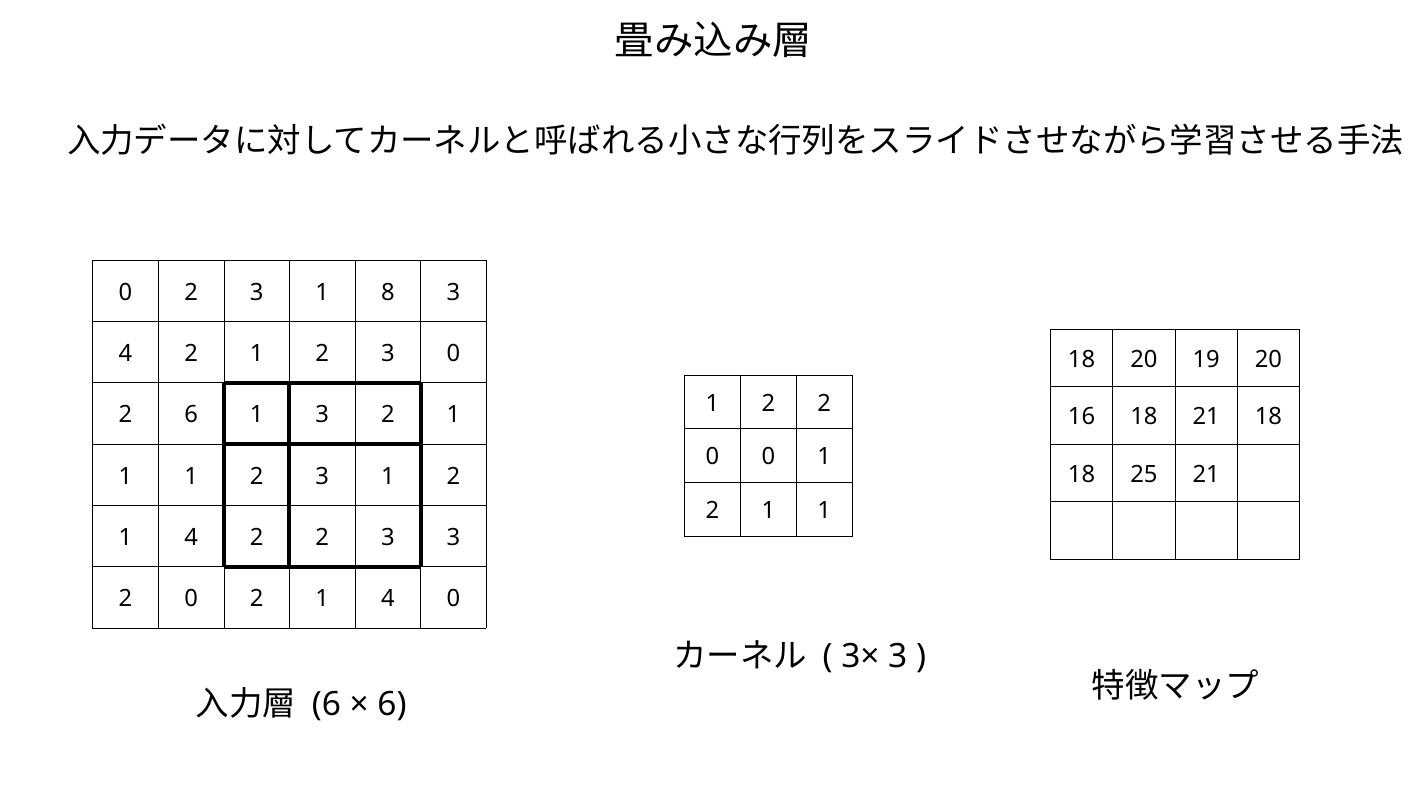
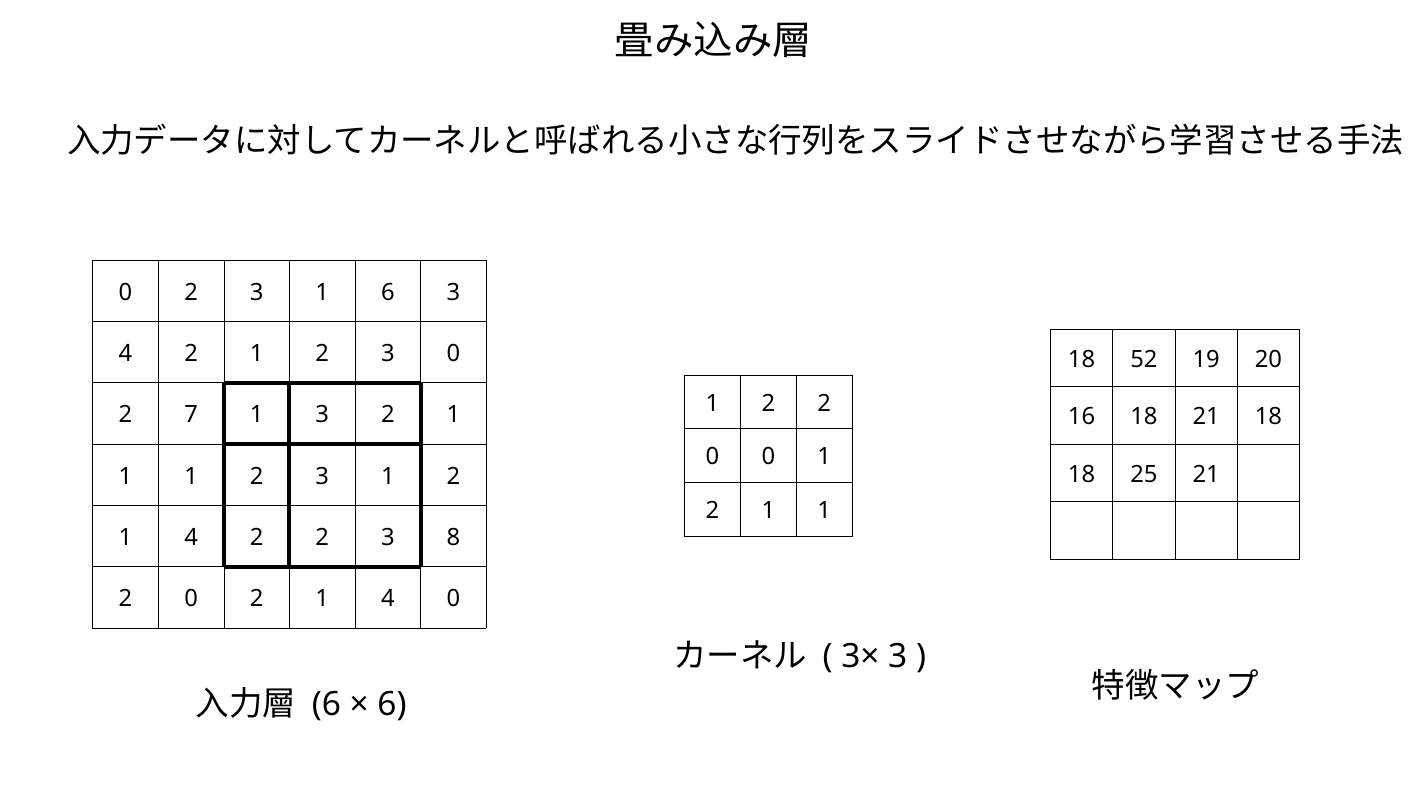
1 8: 8 -> 6
18 20: 20 -> 52
2 6: 6 -> 7
3 3: 3 -> 8
